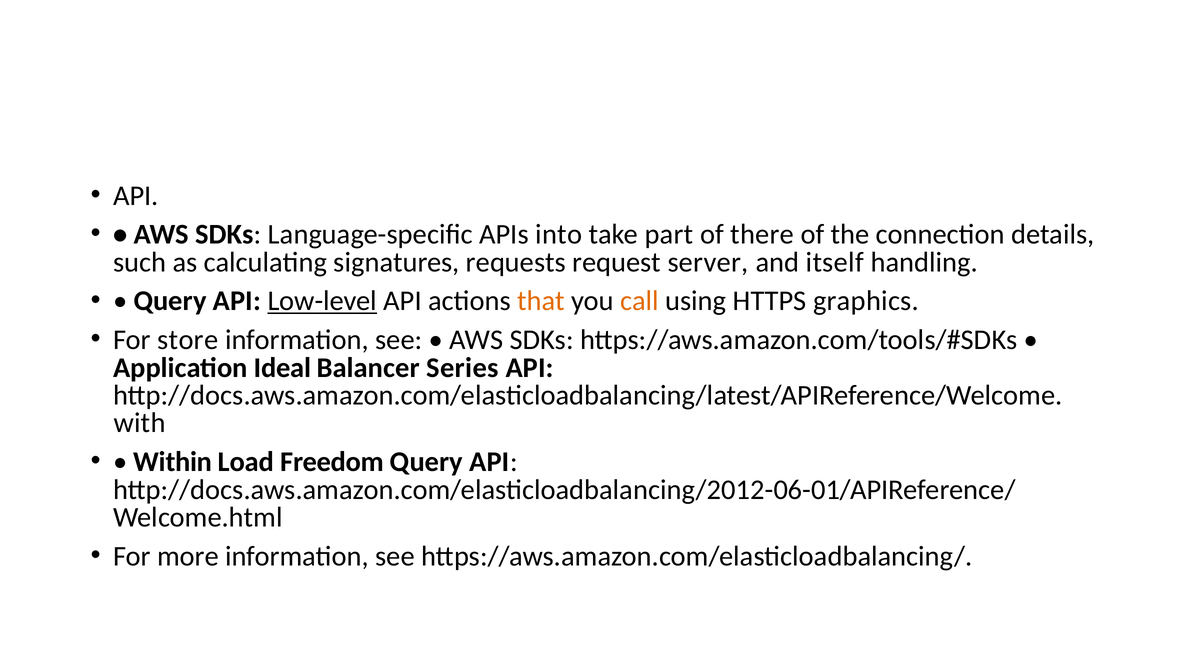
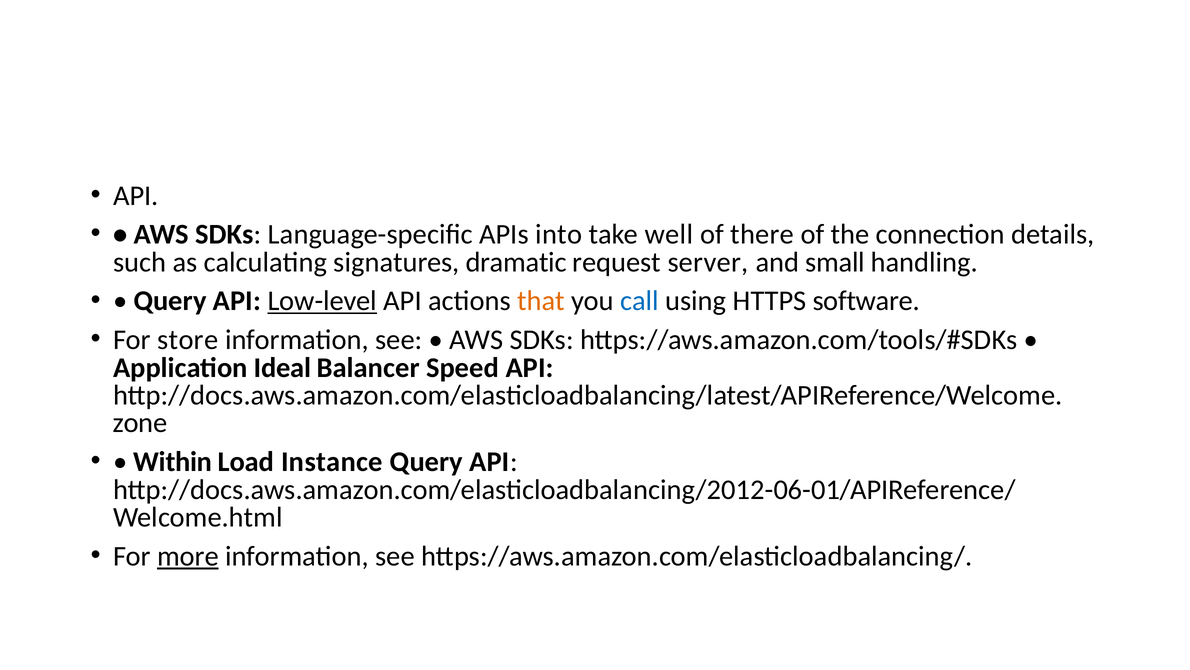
part: part -> well
requests: requests -> dramatic
itself: itself -> small
call colour: orange -> blue
graphics: graphics -> software
Series: Series -> Speed
with: with -> zone
Freedom: Freedom -> Instance
more underline: none -> present
